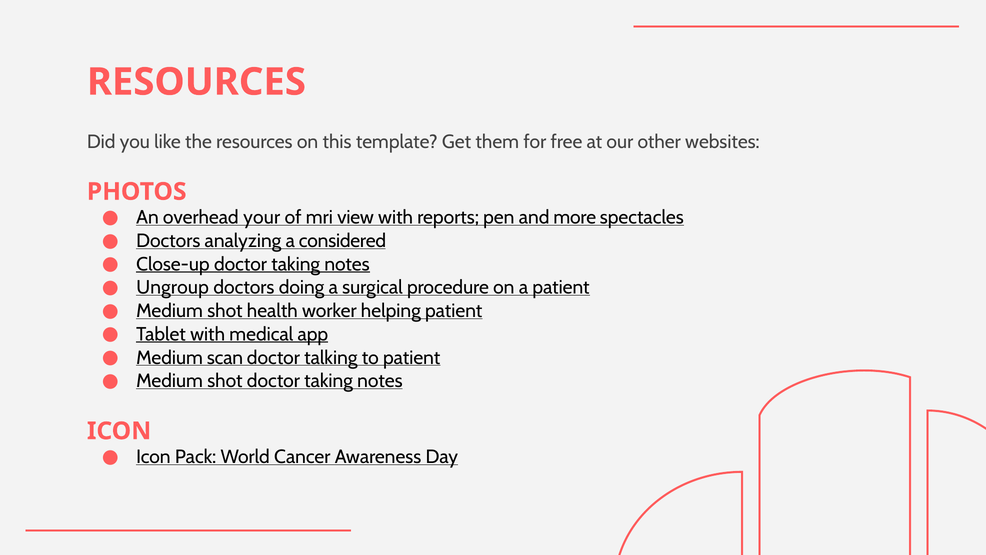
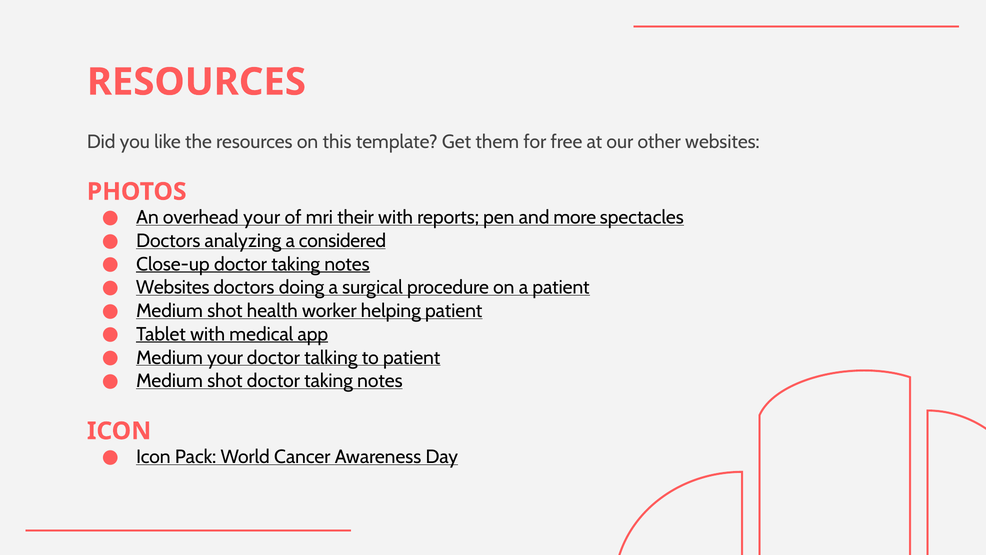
view: view -> their
Ungroup at (173, 287): Ungroup -> Websites
Medium scan: scan -> your
